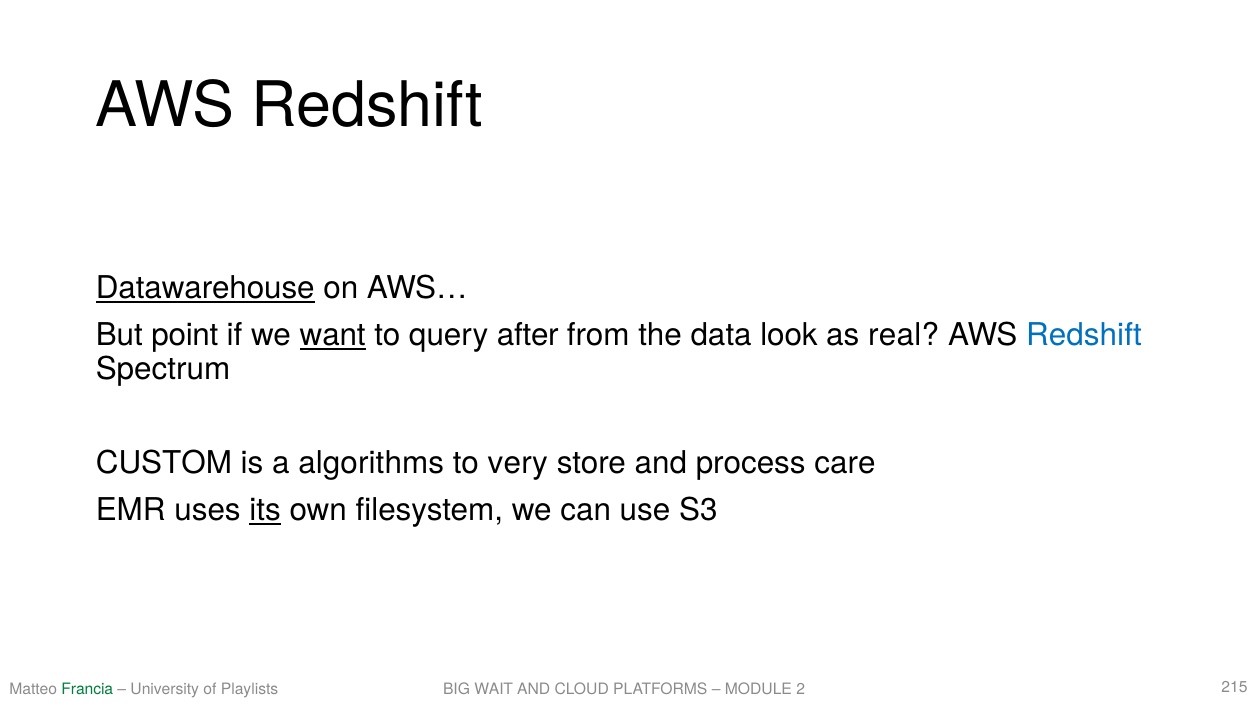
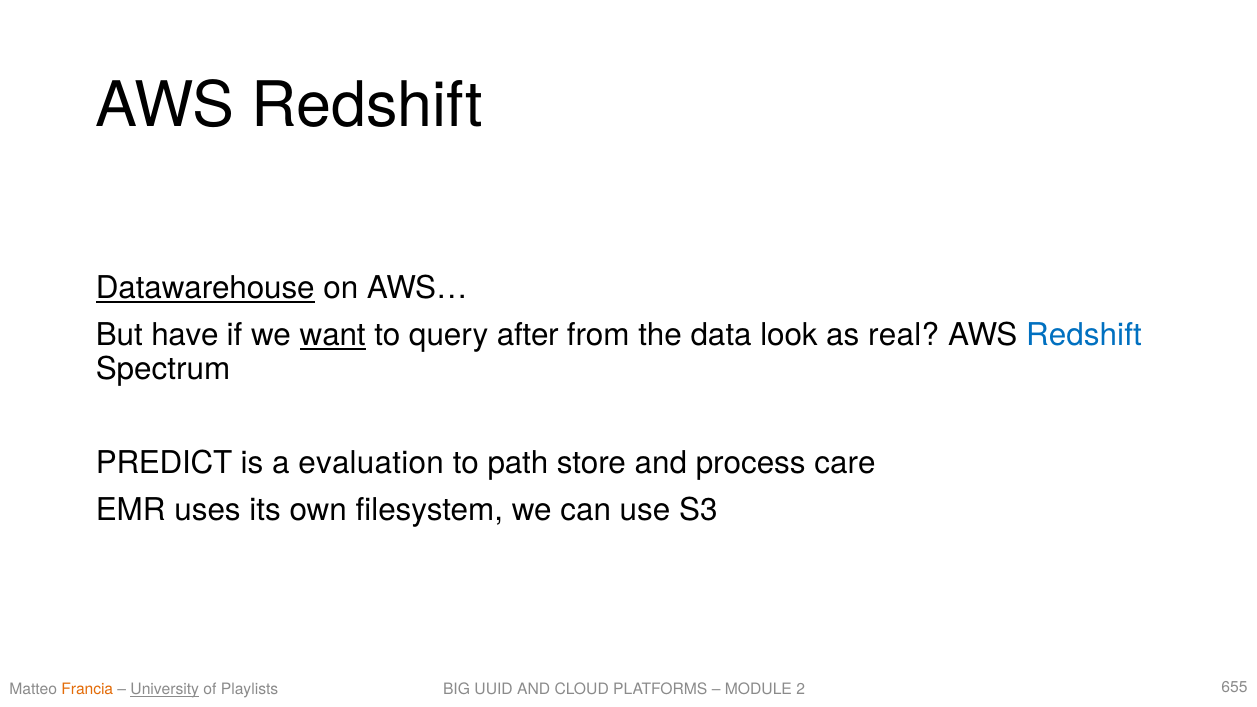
point: point -> have
CUSTOM: CUSTOM -> PREDICT
algorithms: algorithms -> evaluation
very: very -> path
its underline: present -> none
Francia colour: green -> orange
University underline: none -> present
WAIT: WAIT -> UUID
215: 215 -> 655
